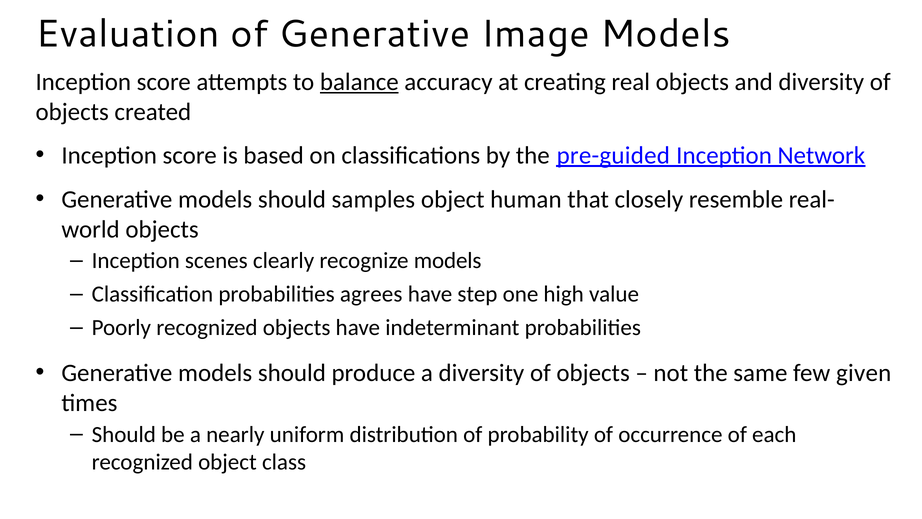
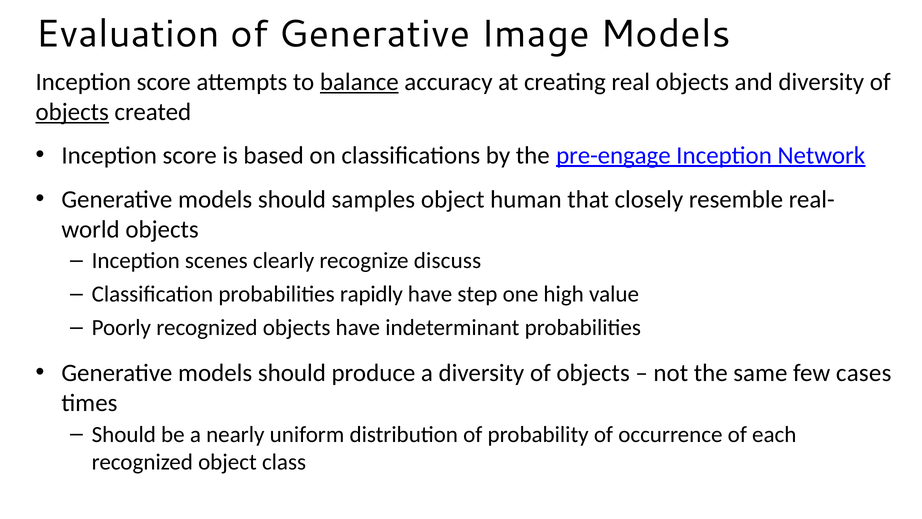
objects at (72, 112) underline: none -> present
pre-guided: pre-guided -> pre-engage
recognize models: models -> discuss
agrees: agrees -> rapidly
given: given -> cases
